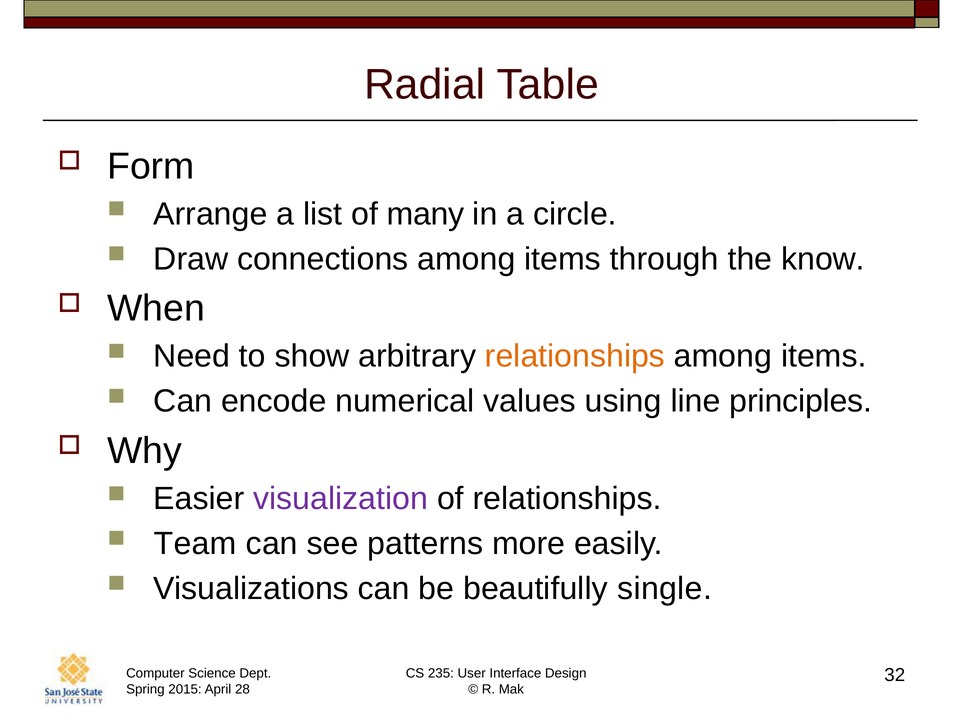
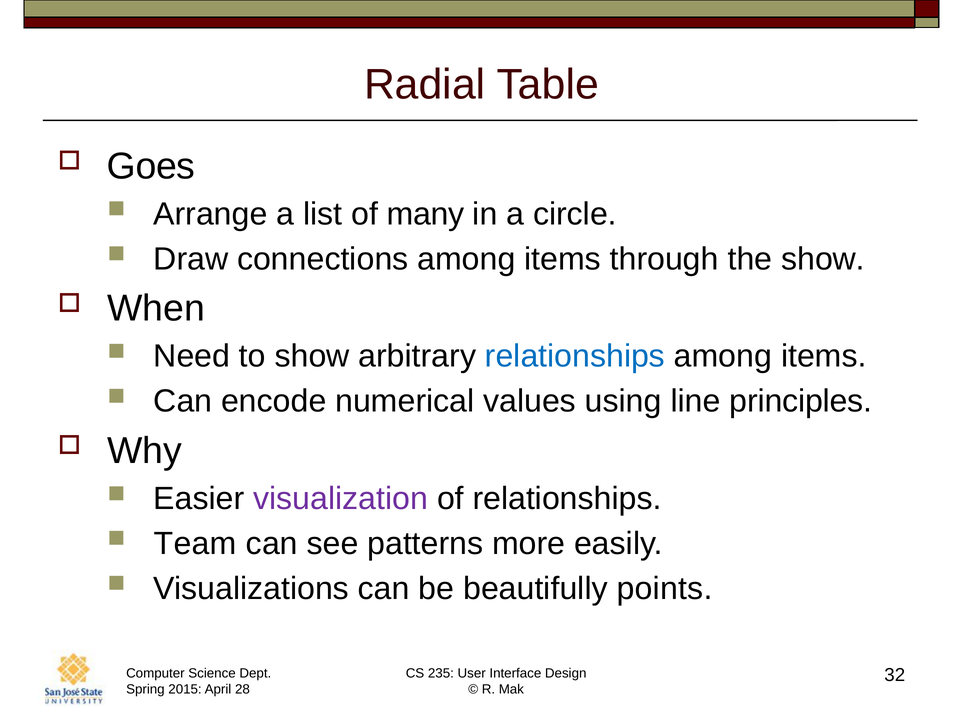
Form: Form -> Goes
the know: know -> show
relationships at (575, 356) colour: orange -> blue
single: single -> points
